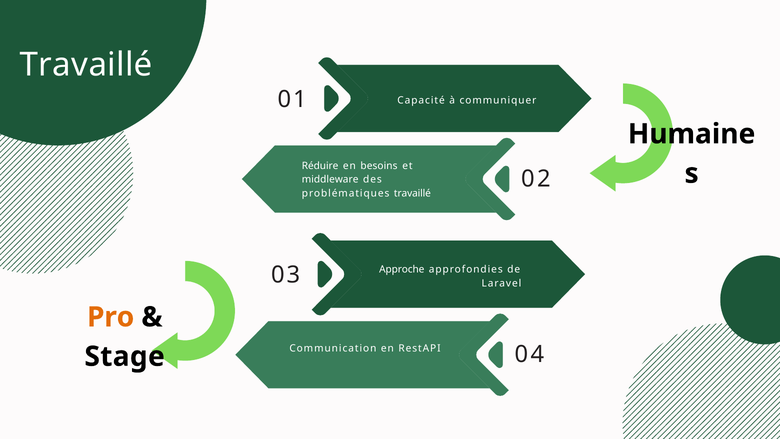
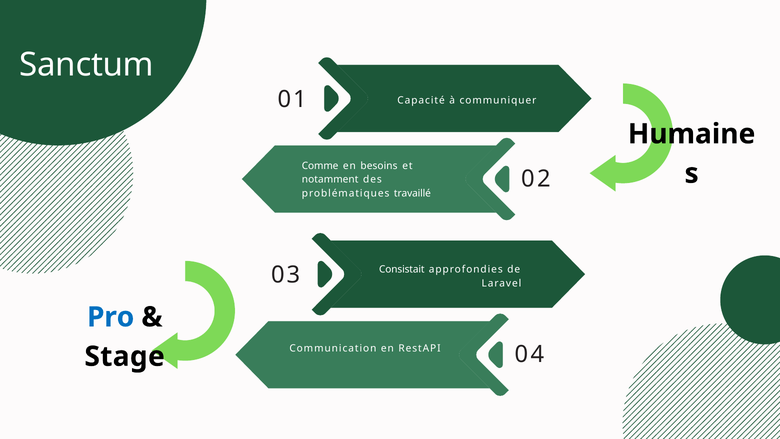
Travaillé at (86, 65): Travaillé -> Sanctum
Réduire: Réduire -> Comme
middleware: middleware -> notamment
Approche: Approche -> Consistait
Pro colour: orange -> blue
